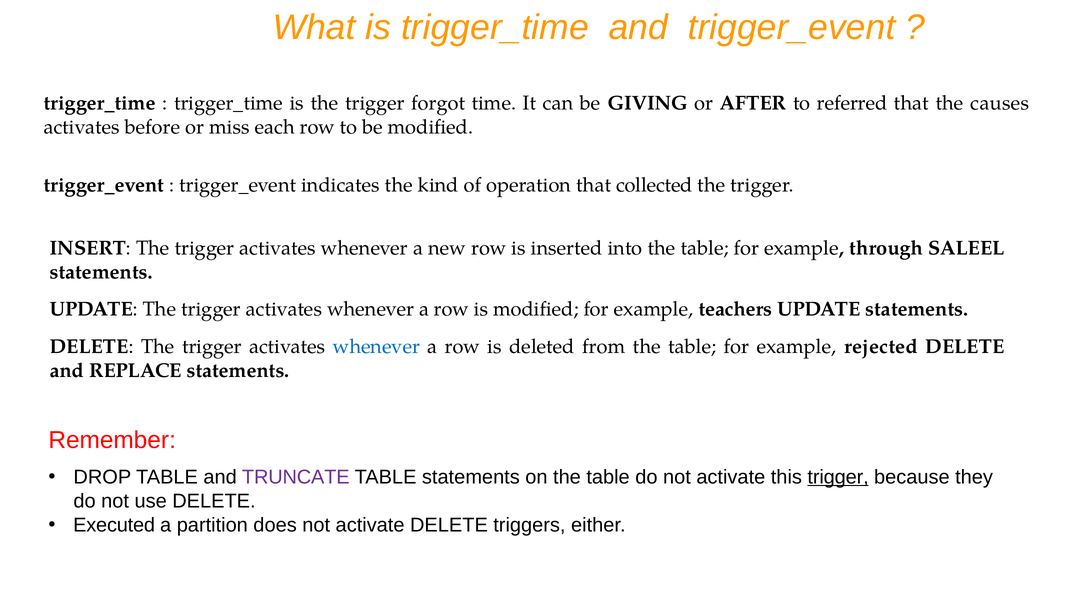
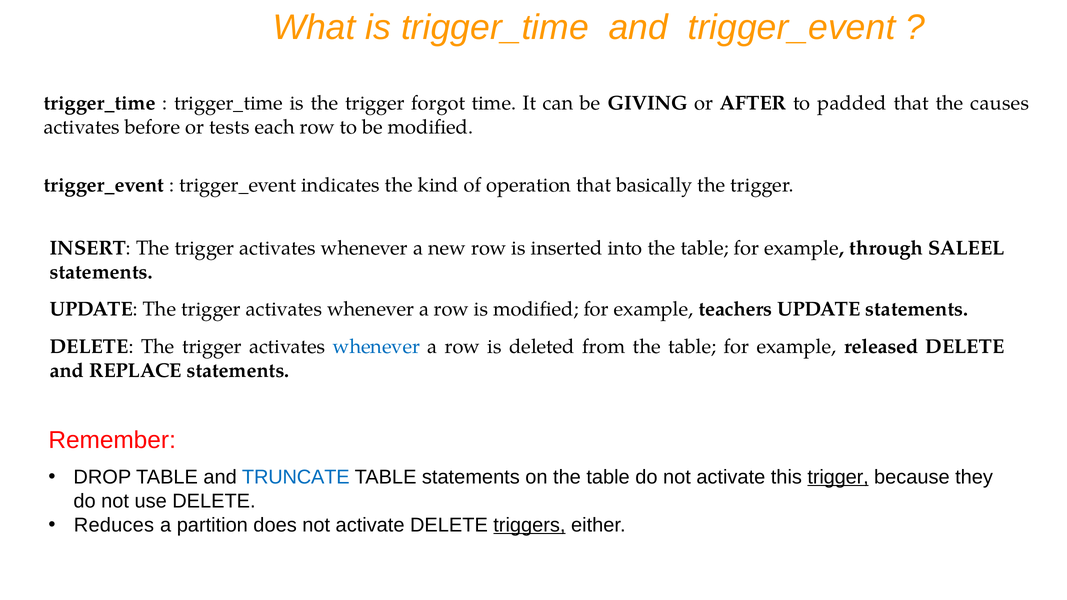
referred: referred -> padded
miss: miss -> tests
collected: collected -> basically
rejected: rejected -> released
TRUNCATE colour: purple -> blue
Executed: Executed -> Reduces
triggers underline: none -> present
